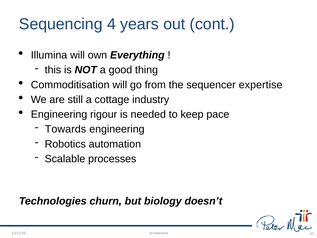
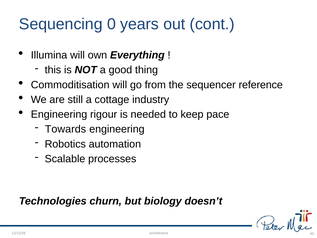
4: 4 -> 0
expertise: expertise -> reference
